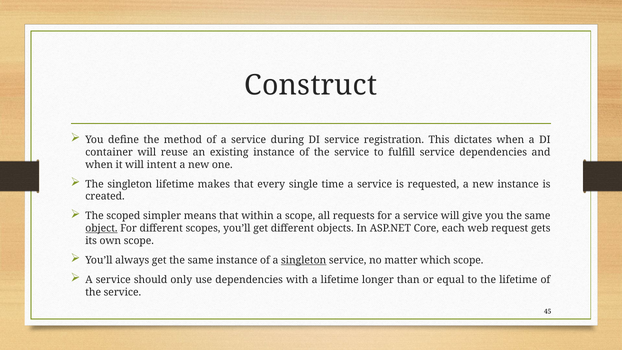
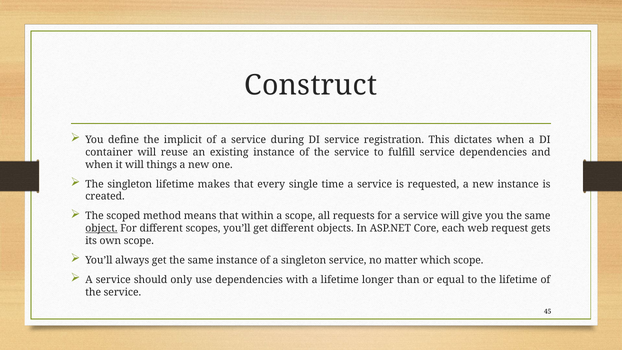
method: method -> implicit
intent: intent -> things
simpler: simpler -> method
singleton at (304, 260) underline: present -> none
